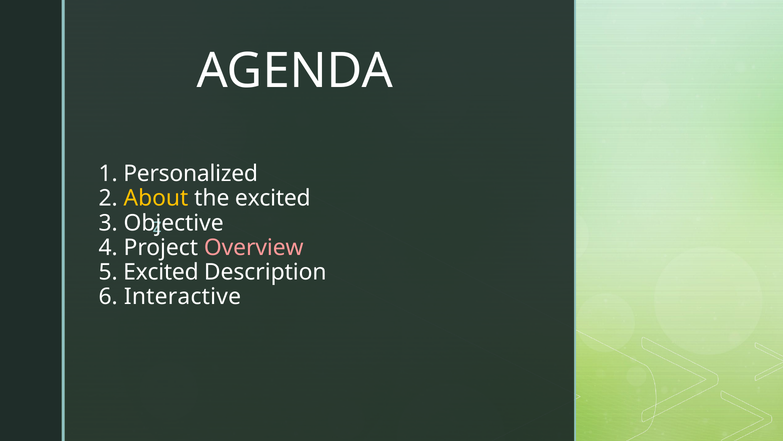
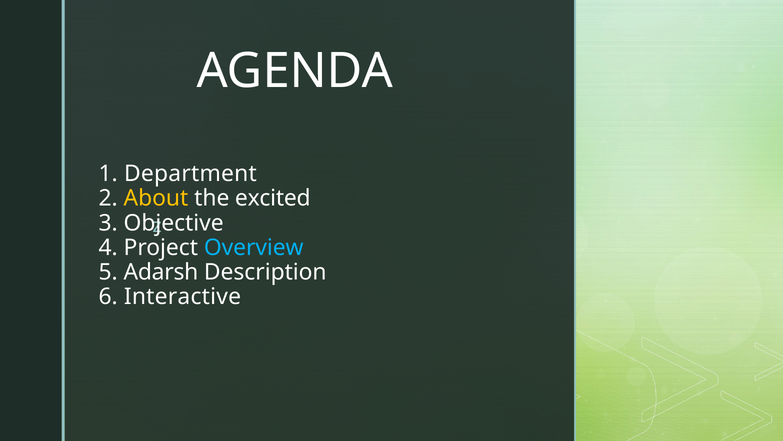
Personalized: Personalized -> Department
Overview colour: pink -> light blue
5 Excited: Excited -> Adarsh
